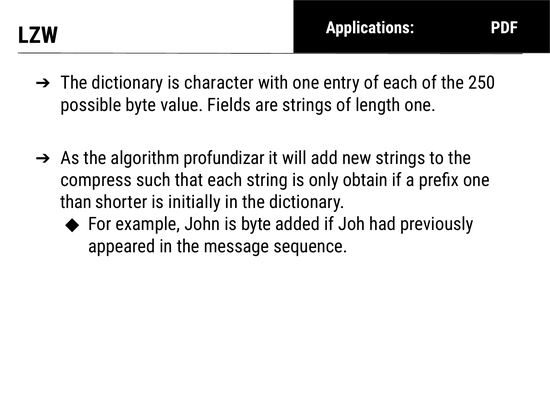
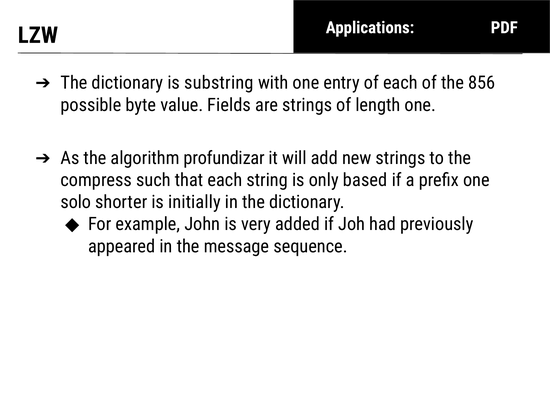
character: character -> substring
250: 250 -> 856
obtain: obtain -> based
than: than -> solo
is byte: byte -> very
